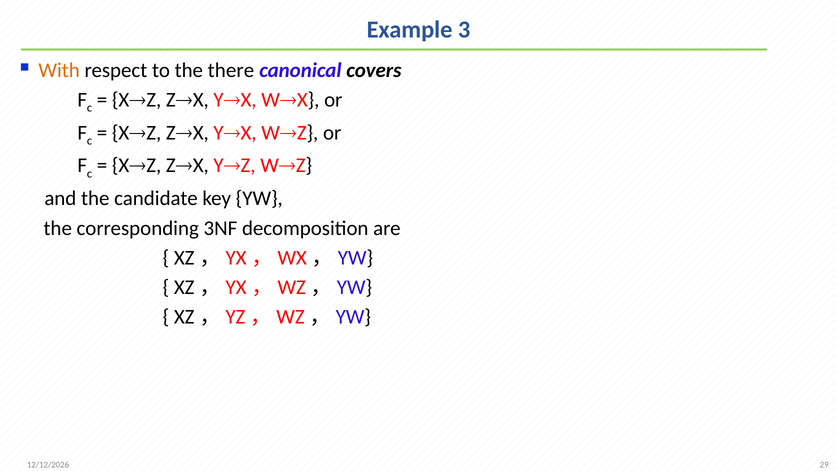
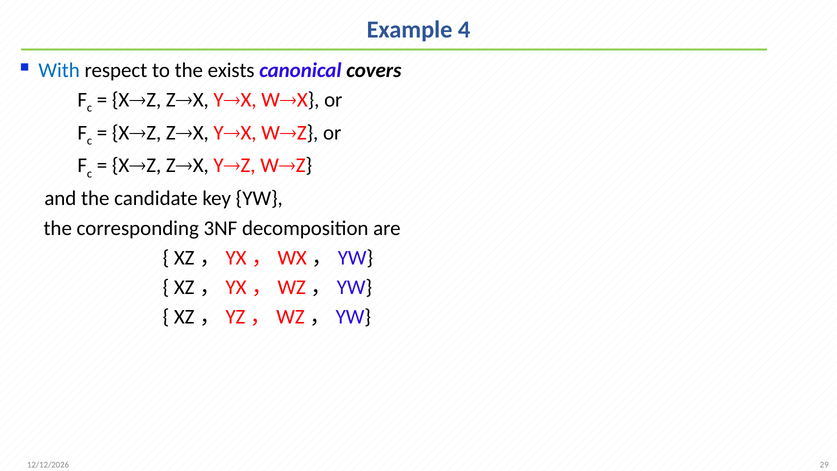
3: 3 -> 4
With colour: orange -> blue
there: there -> exists
